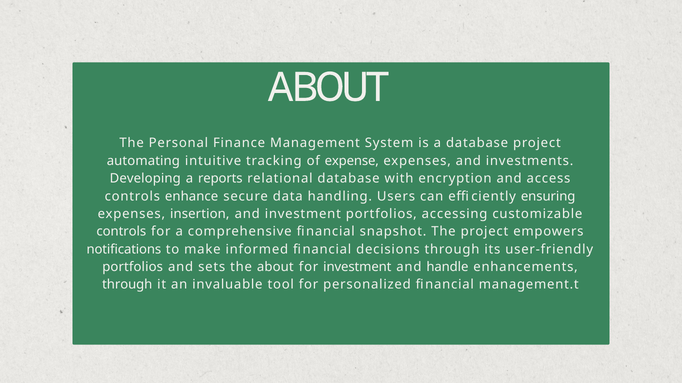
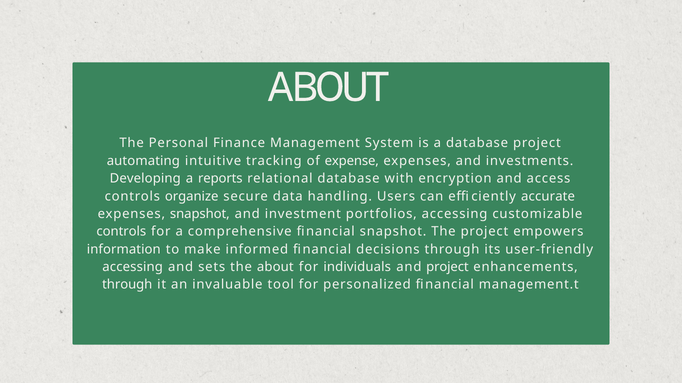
enhance: enhance -> organize
ensuring: ensuring -> accurate
expenses insertion: insertion -> snapshot
notifications: notifications -> information
portfolios at (133, 267): portfolios -> accessing
for investment: investment -> individuals
and handle: handle -> project
